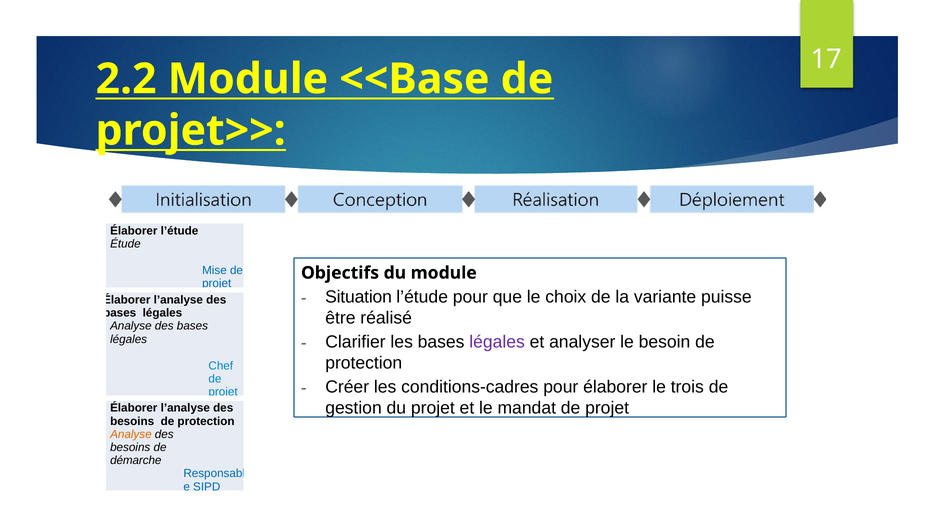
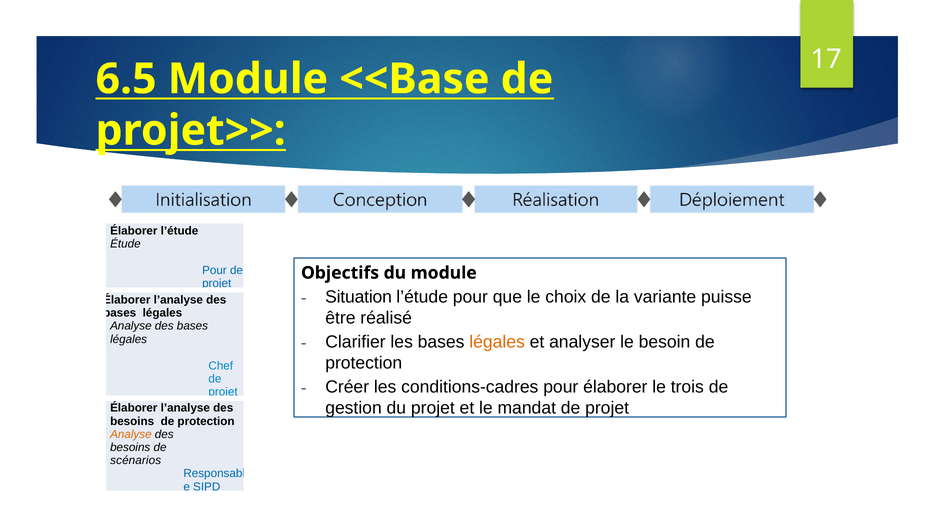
2.2: 2.2 -> 6.5
Mise at (214, 271): Mise -> Pour
légales at (497, 342) colour: purple -> orange
démarche: démarche -> scénarios
